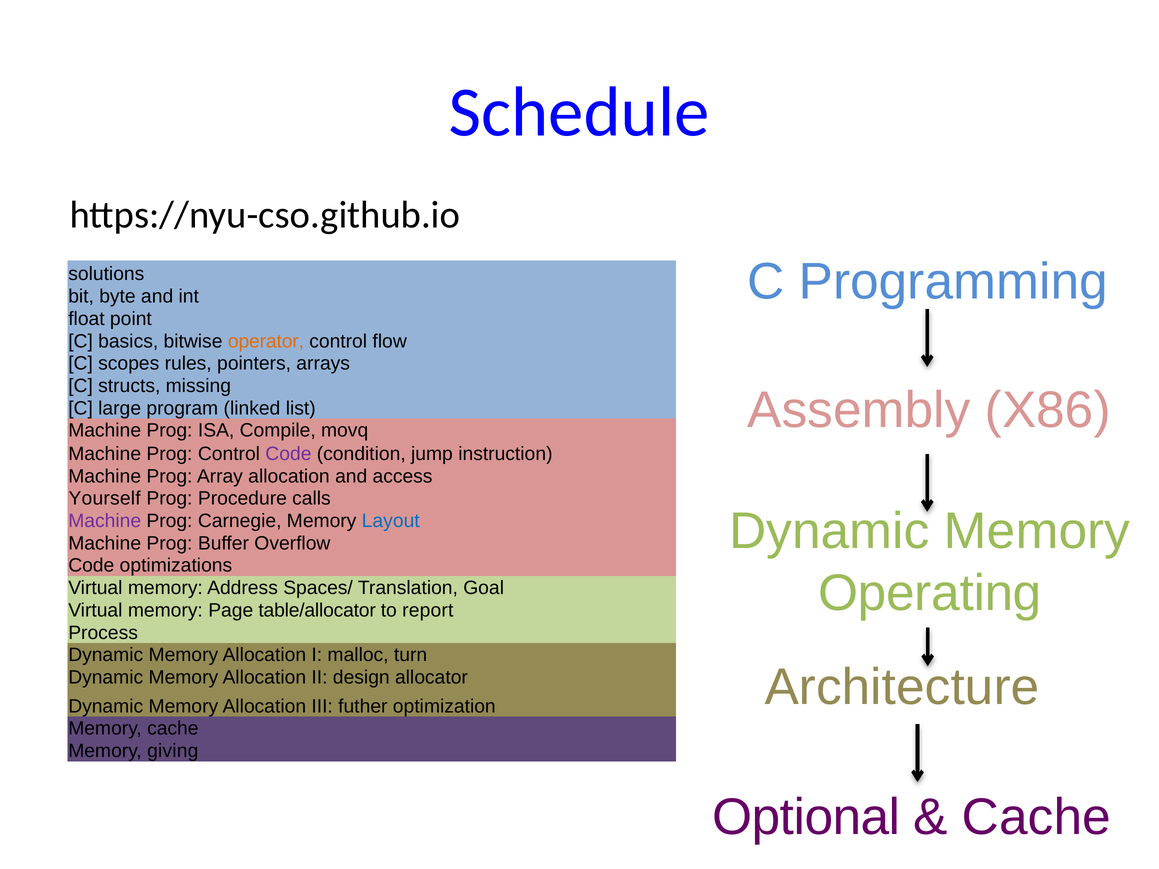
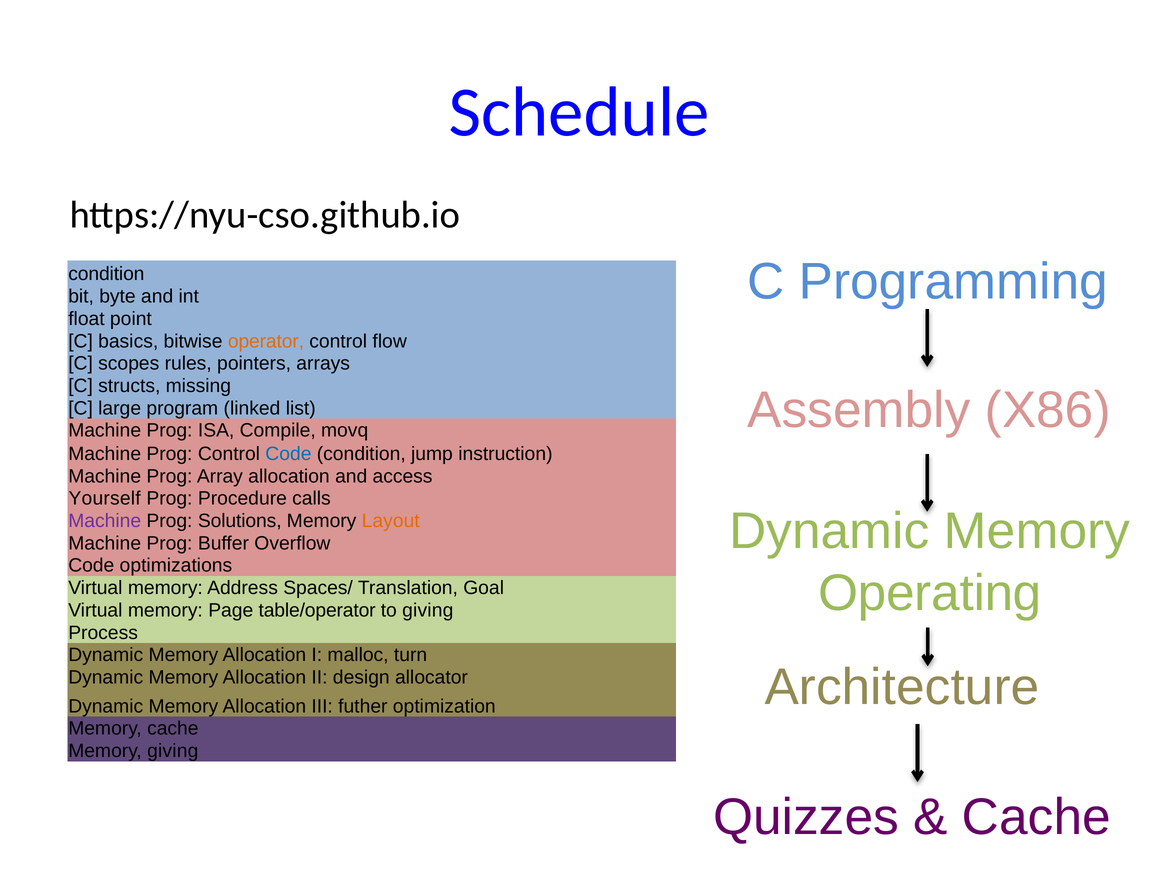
solutions at (106, 274): solutions -> condition
Code at (288, 454) colour: purple -> blue
Carnegie: Carnegie -> Solutions
Layout colour: blue -> orange
table/allocator: table/allocator -> table/operator
to report: report -> giving
Optional: Optional -> Quizzes
